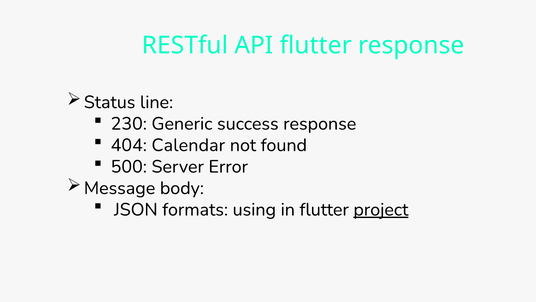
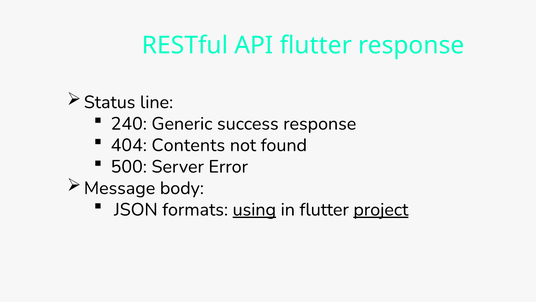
230: 230 -> 240
Calendar: Calendar -> Contents
using underline: none -> present
